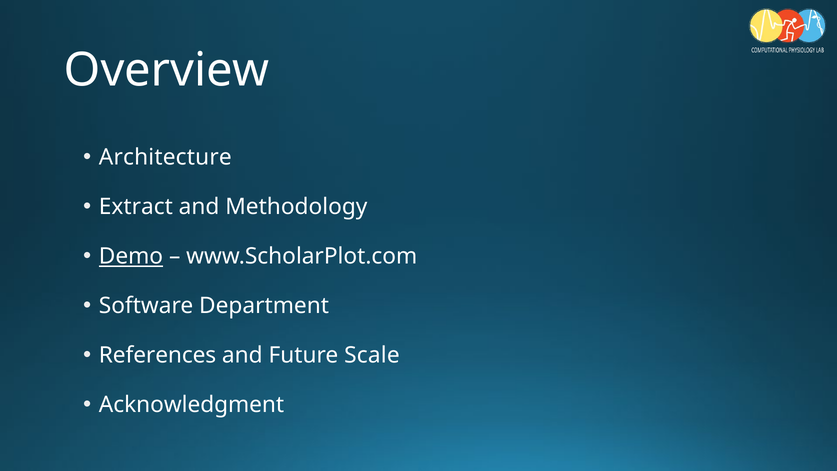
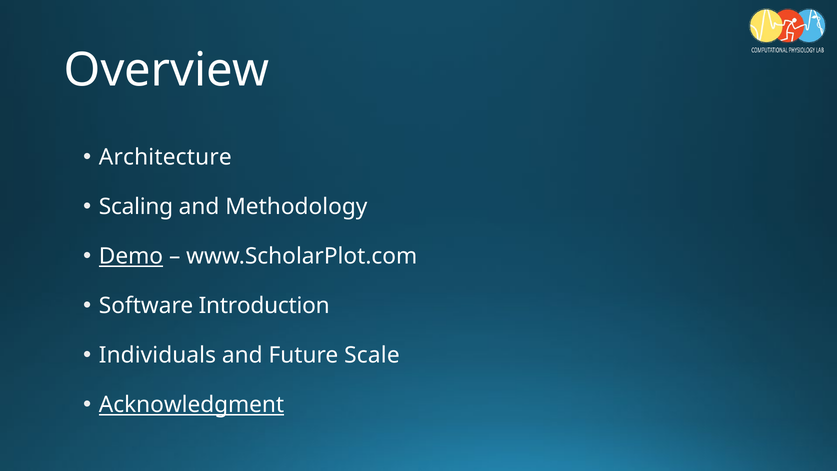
Extract: Extract -> Scaling
Department: Department -> Introduction
References: References -> Individuals
Acknowledgment underline: none -> present
